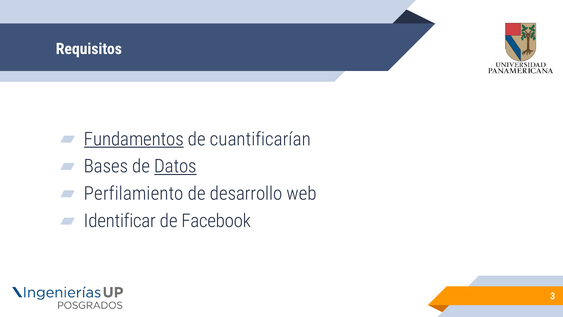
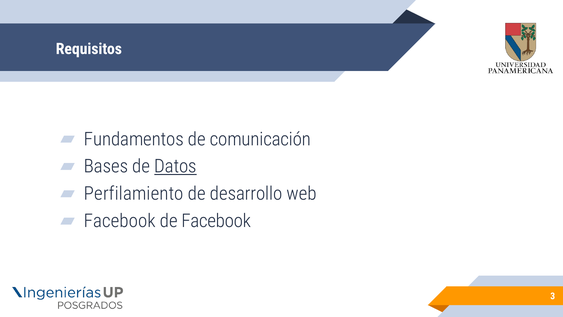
Fundamentos underline: present -> none
cuantificarían: cuantificarían -> comunicación
Identificar at (120, 221): Identificar -> Facebook
